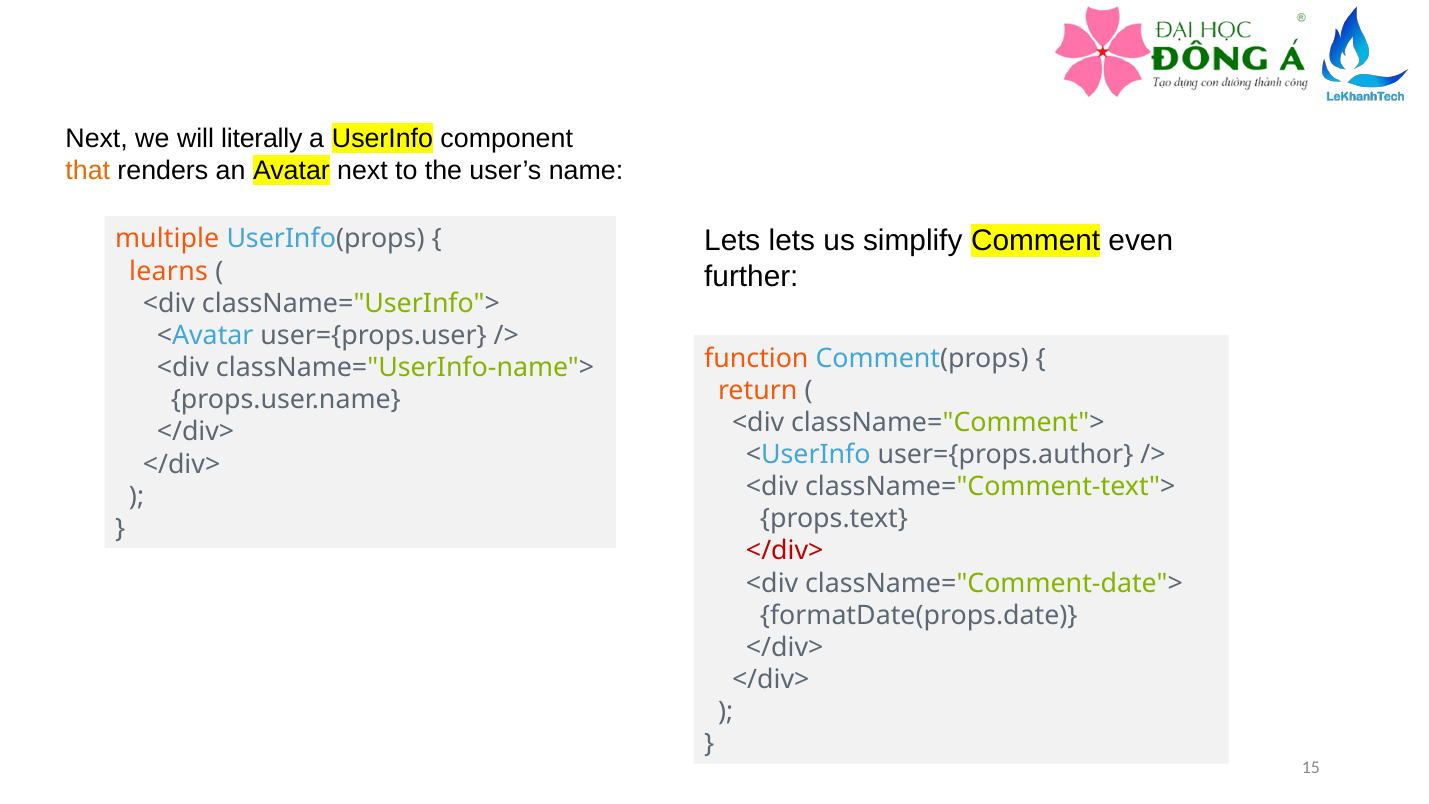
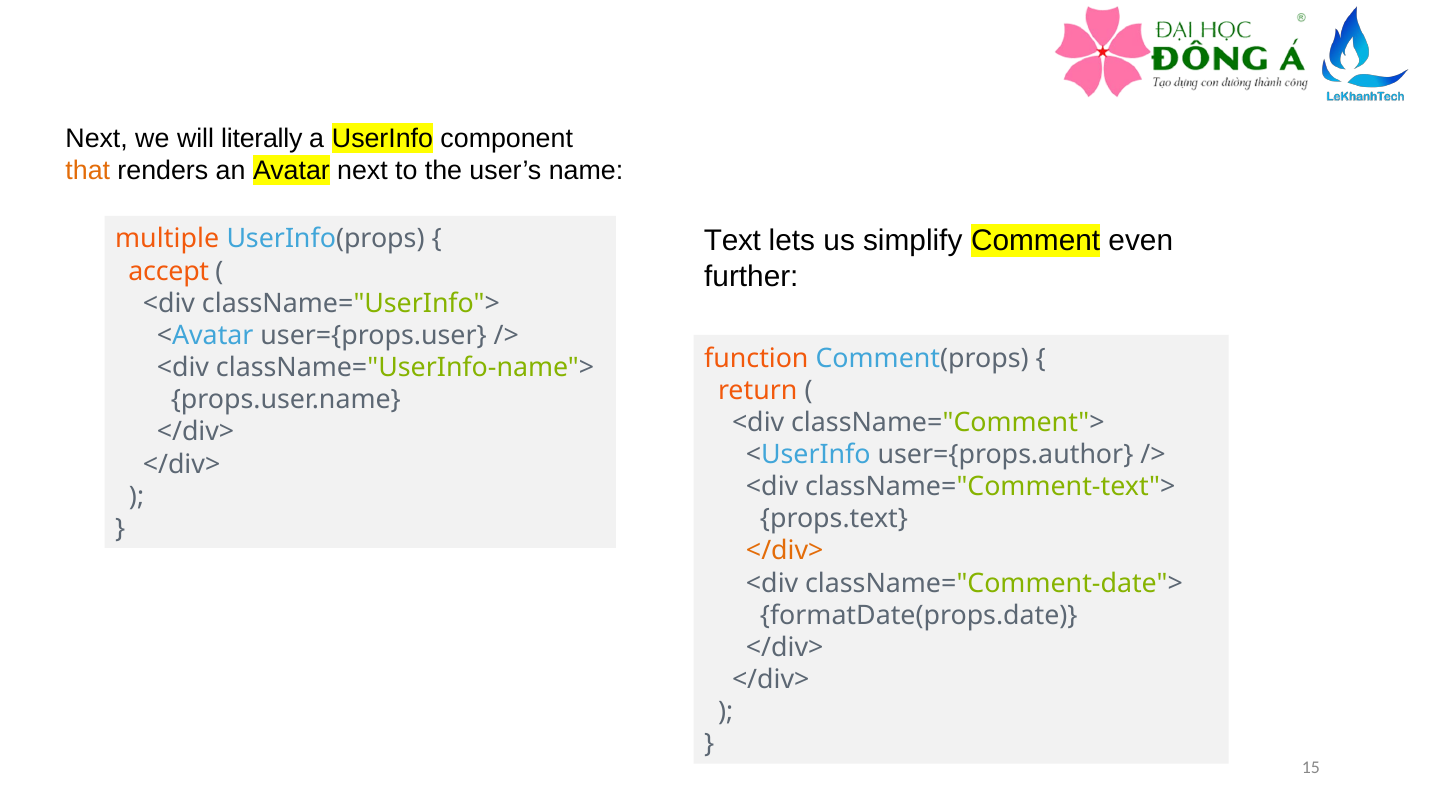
Lets at (732, 241): Lets -> Text
learns: learns -> accept
</div> at (785, 551) colour: red -> orange
